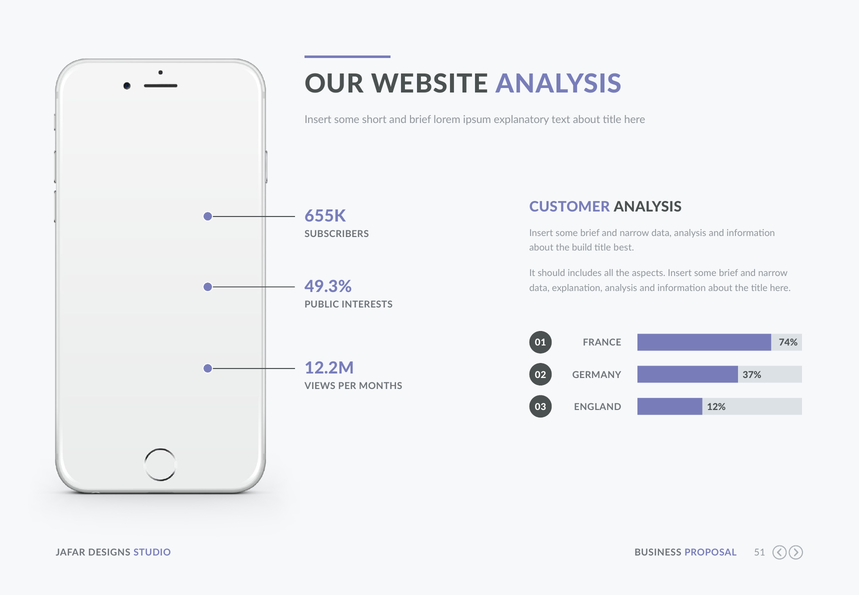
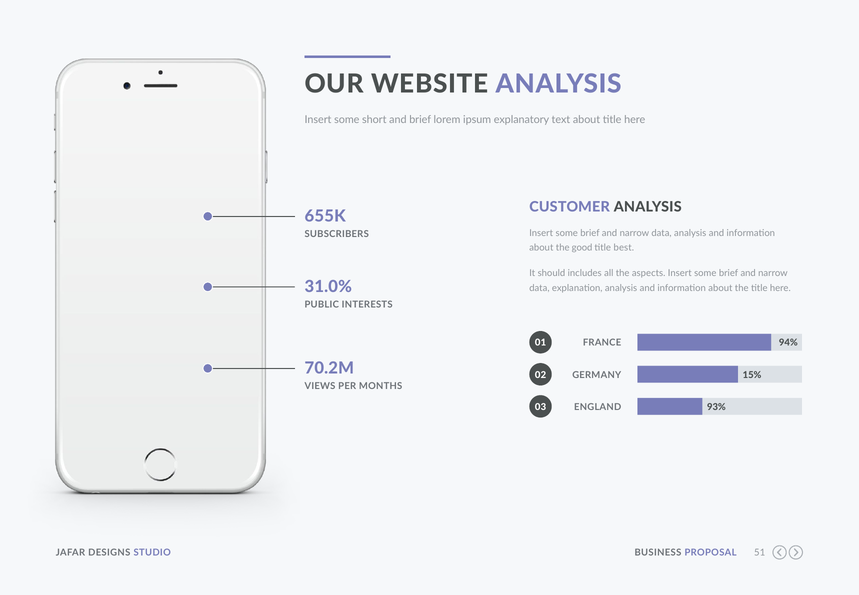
build: build -> good
49.3%: 49.3% -> 31.0%
74%: 74% -> 94%
12.2M: 12.2M -> 70.2M
37%: 37% -> 15%
12%: 12% -> 93%
